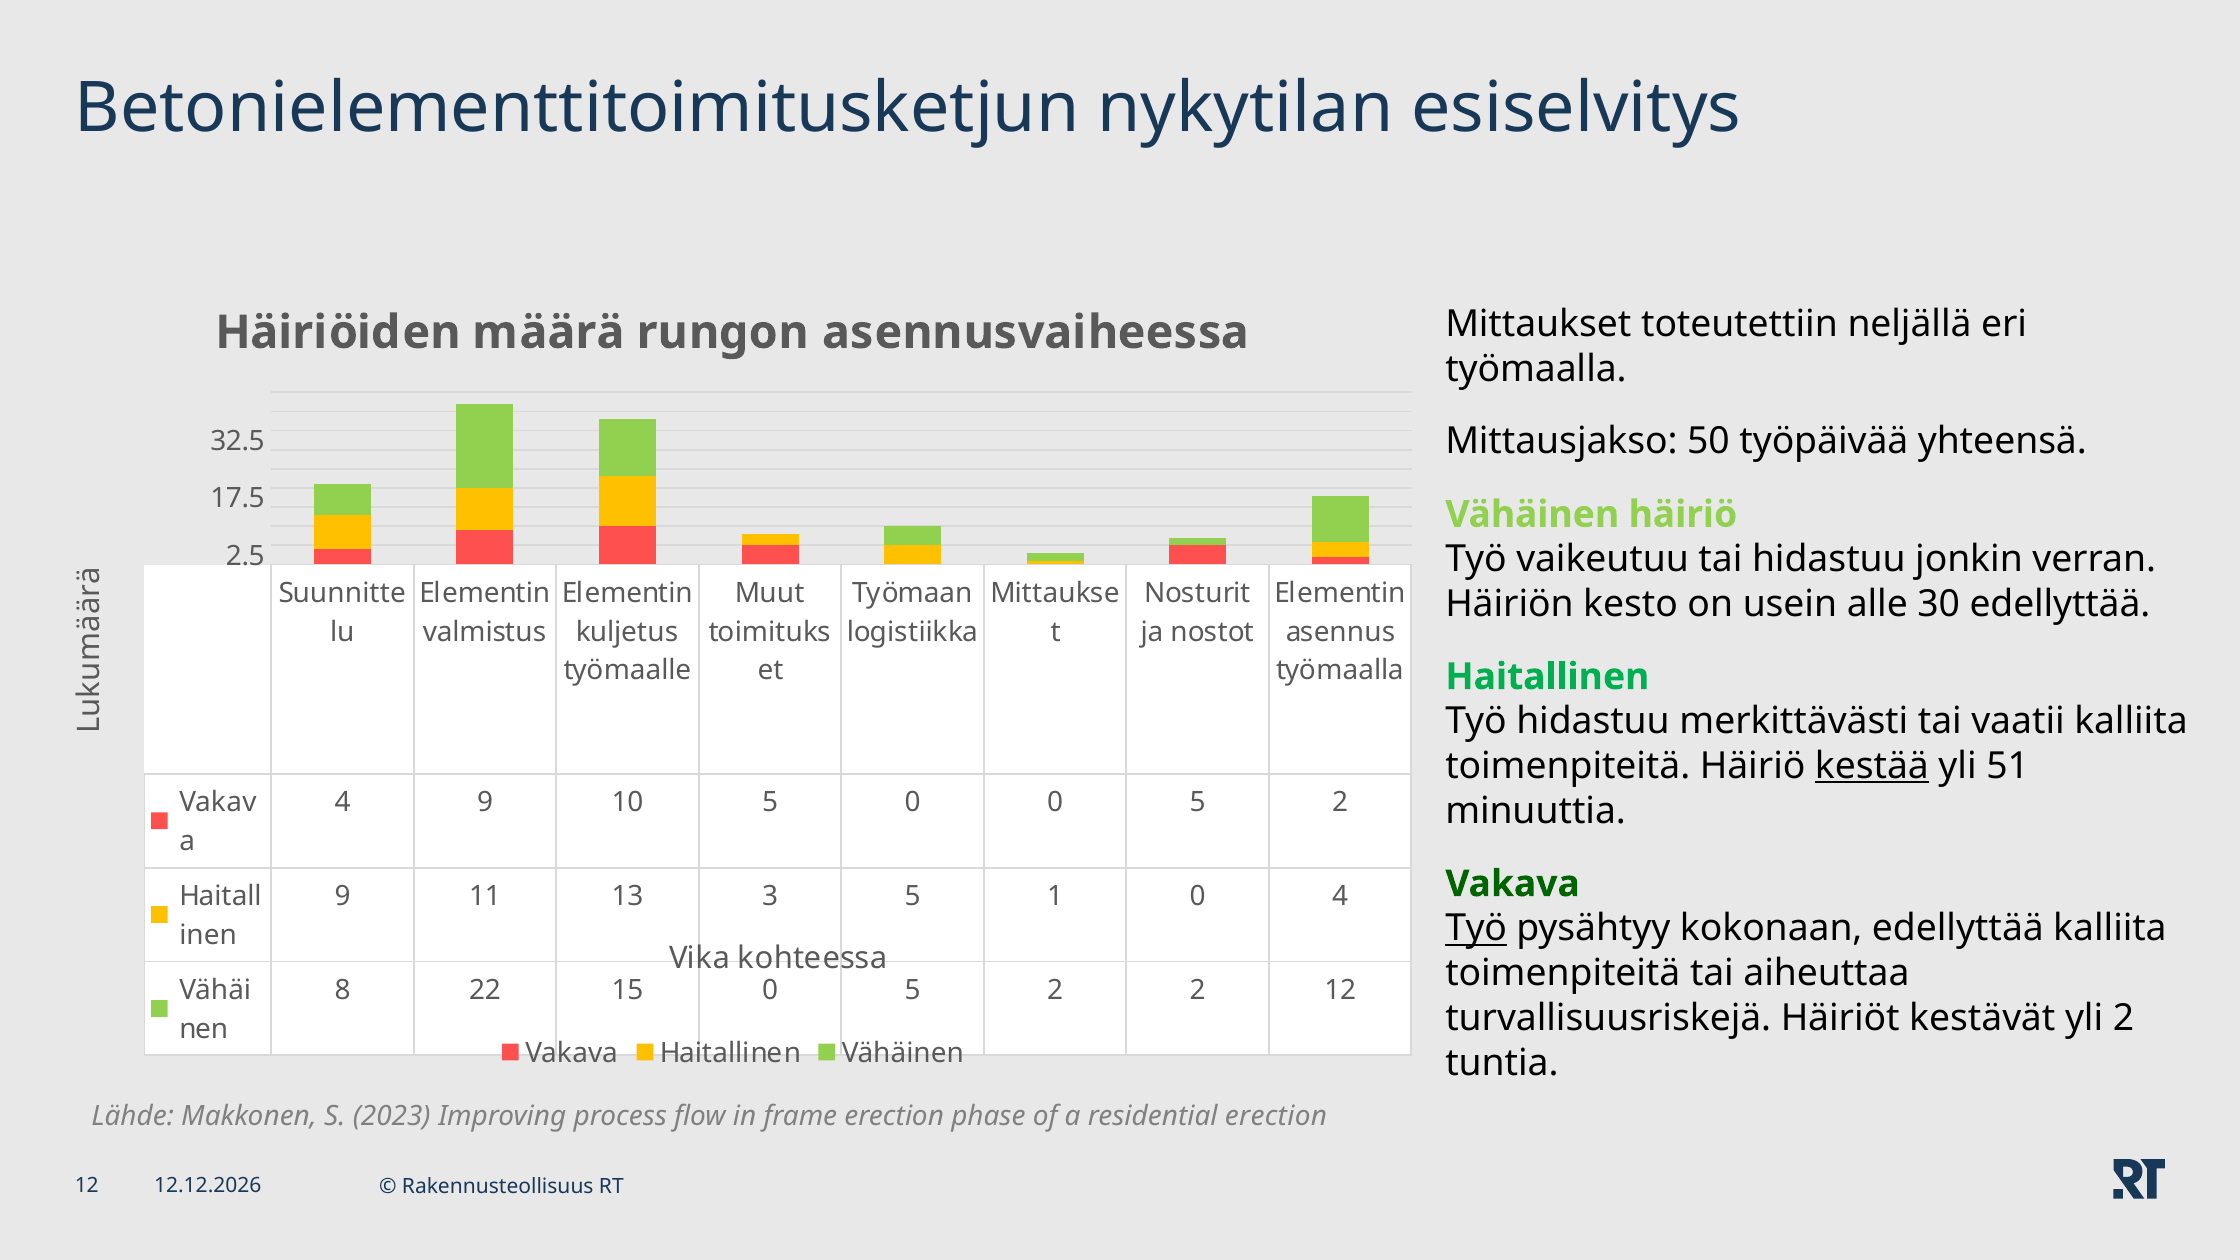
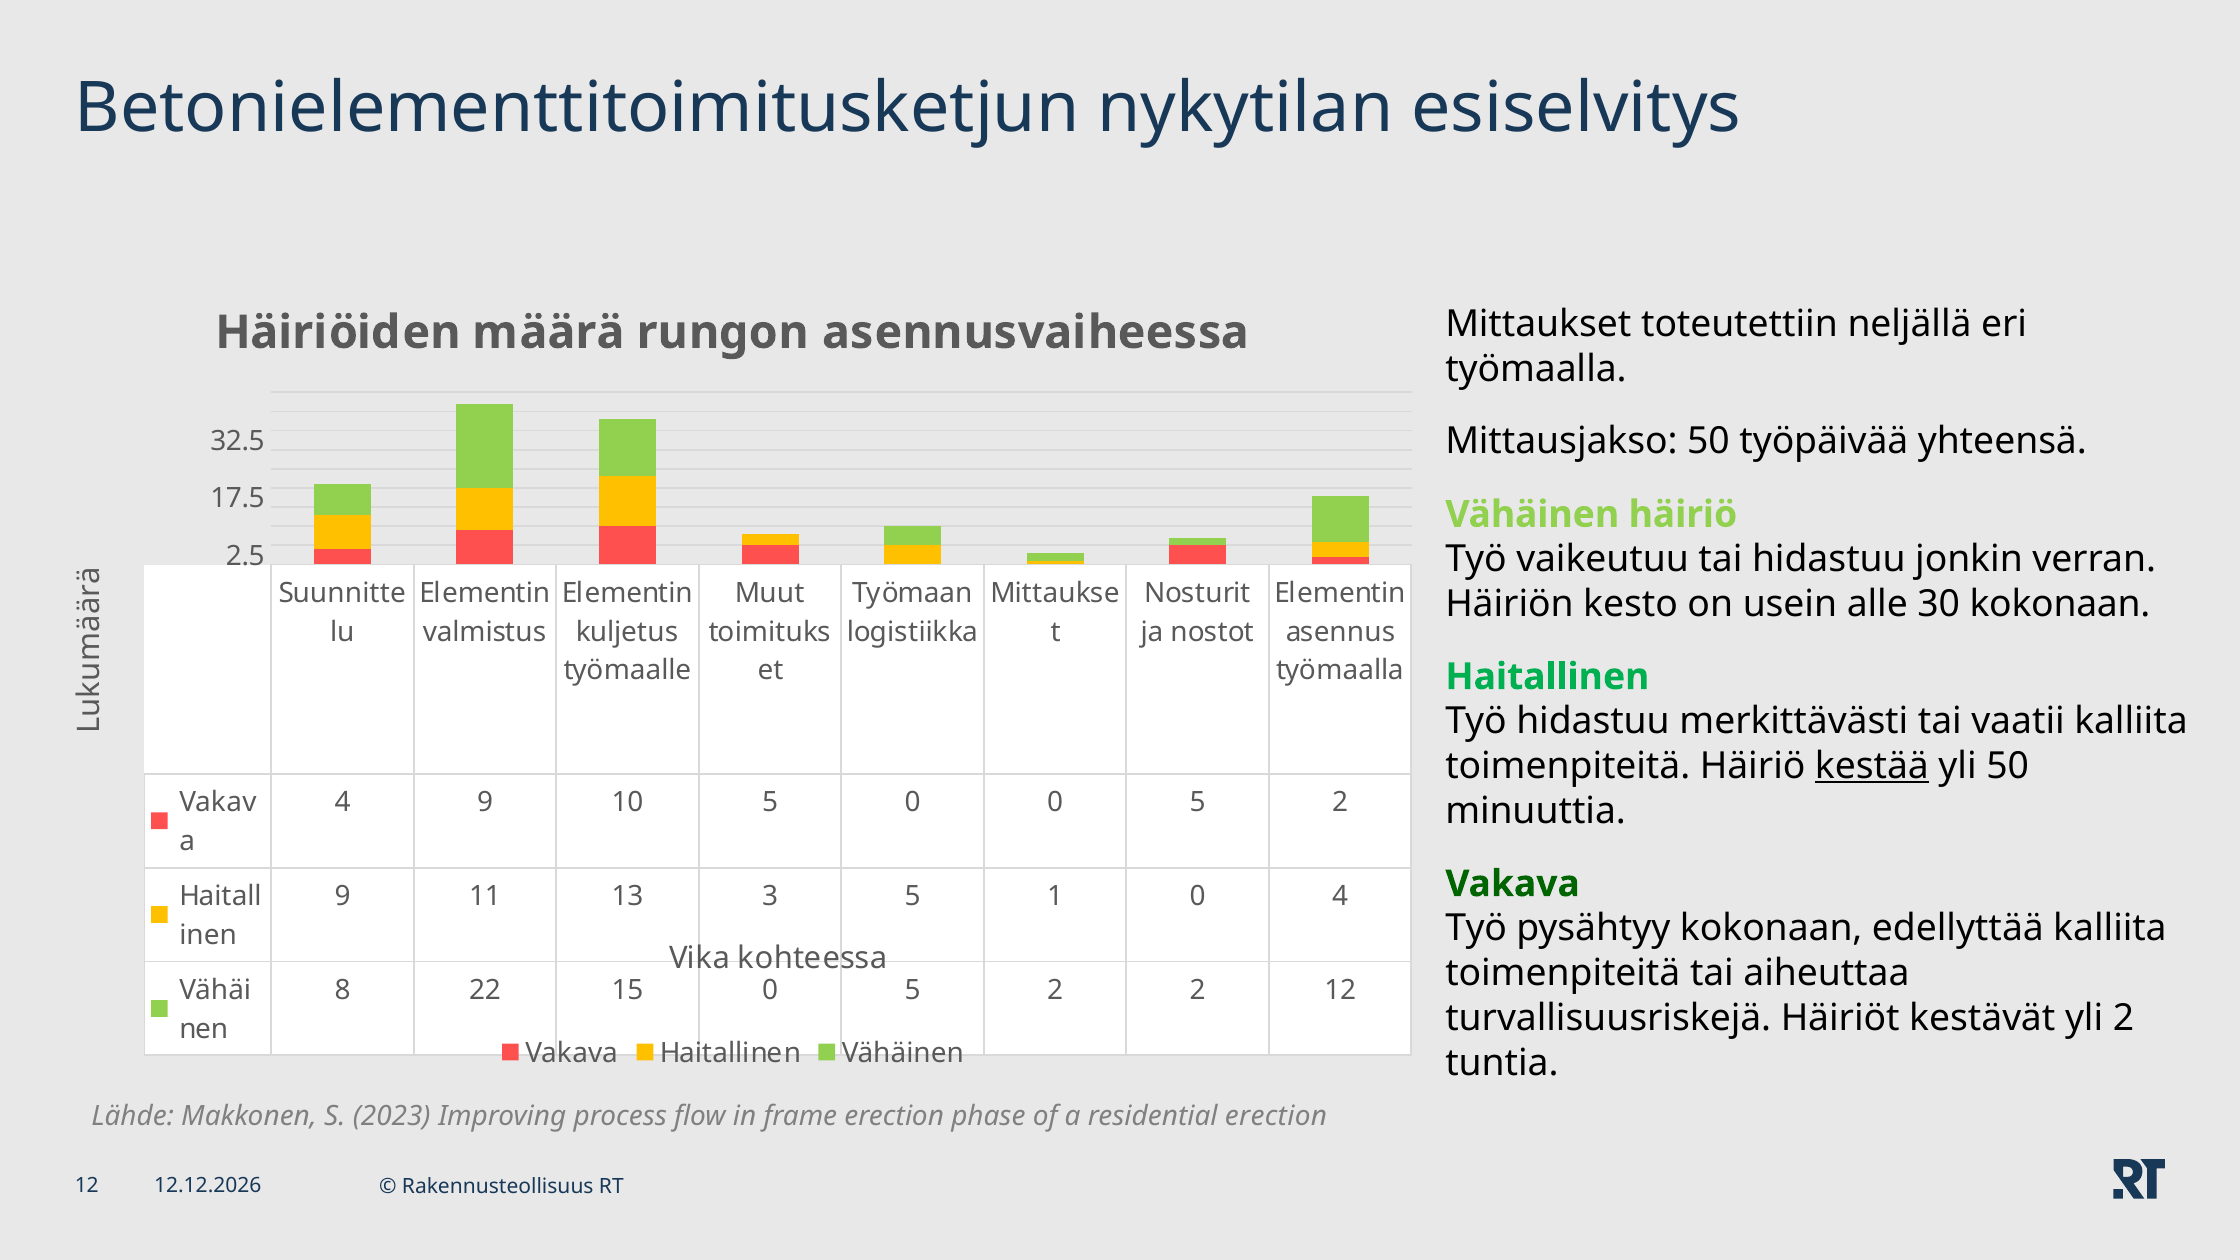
30 edellyttää: edellyttää -> kokonaan
yli 51: 51 -> 50
Työ at (1476, 929) underline: present -> none
